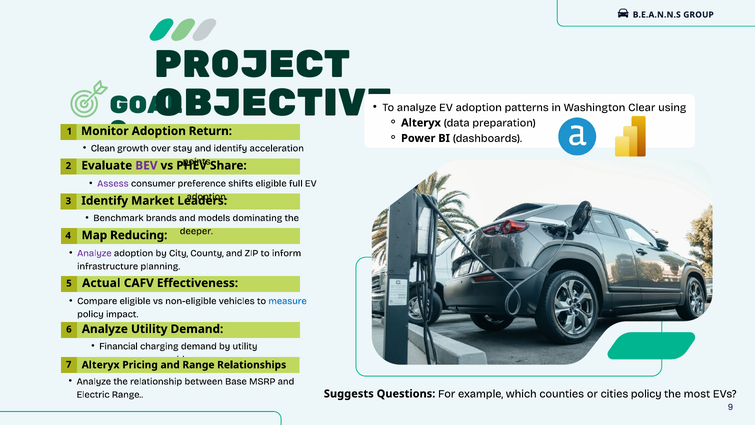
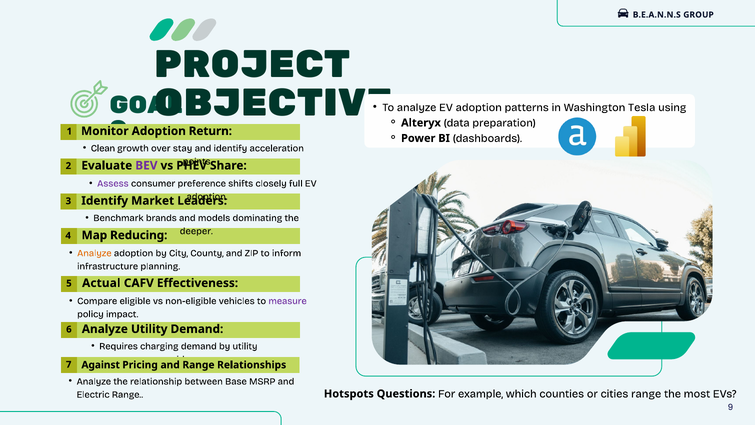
Clear: Clear -> Tesla
shifts eligible: eligible -> closely
Analyze at (94, 253) colour: purple -> orange
measure colour: blue -> purple
Financial: Financial -> Requires
7 Alteryx: Alteryx -> Against
Suggests: Suggests -> Hotspots
cities policy: policy -> range
